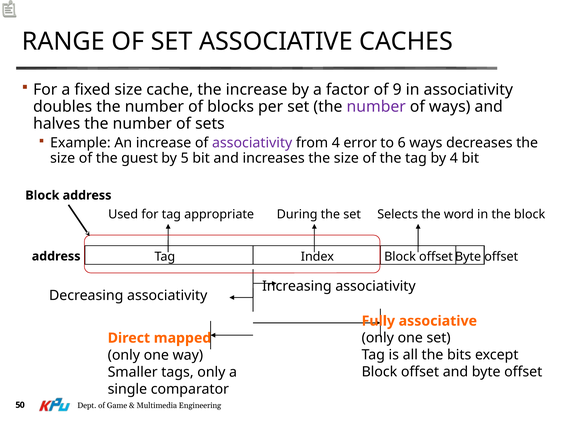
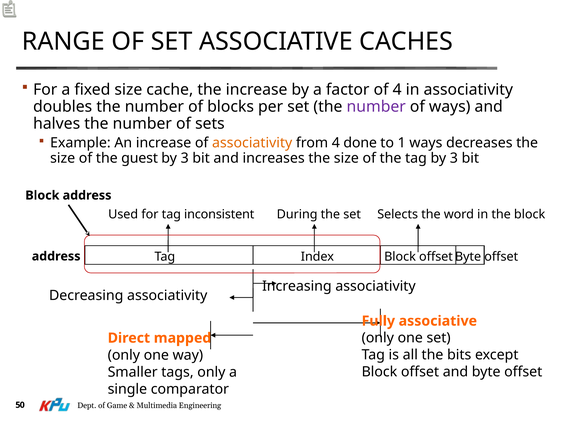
of 9: 9 -> 4
associativity at (252, 143) colour: purple -> orange
error: error -> done
6: 6 -> 1
5 at (185, 158): 5 -> 3
tag by 4: 4 -> 3
appropriate: appropriate -> inconsistent
